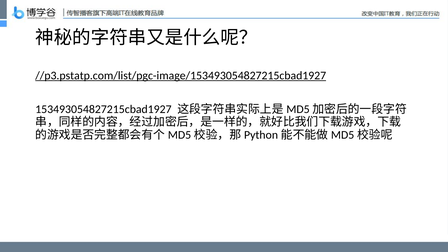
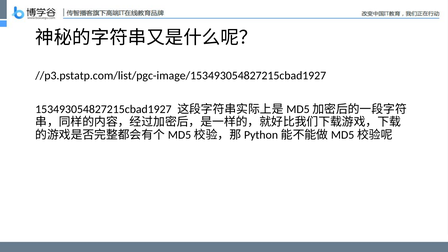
//p3.pstatp.com/list/pgc-image/153493054827215cbad1927 underline: present -> none
